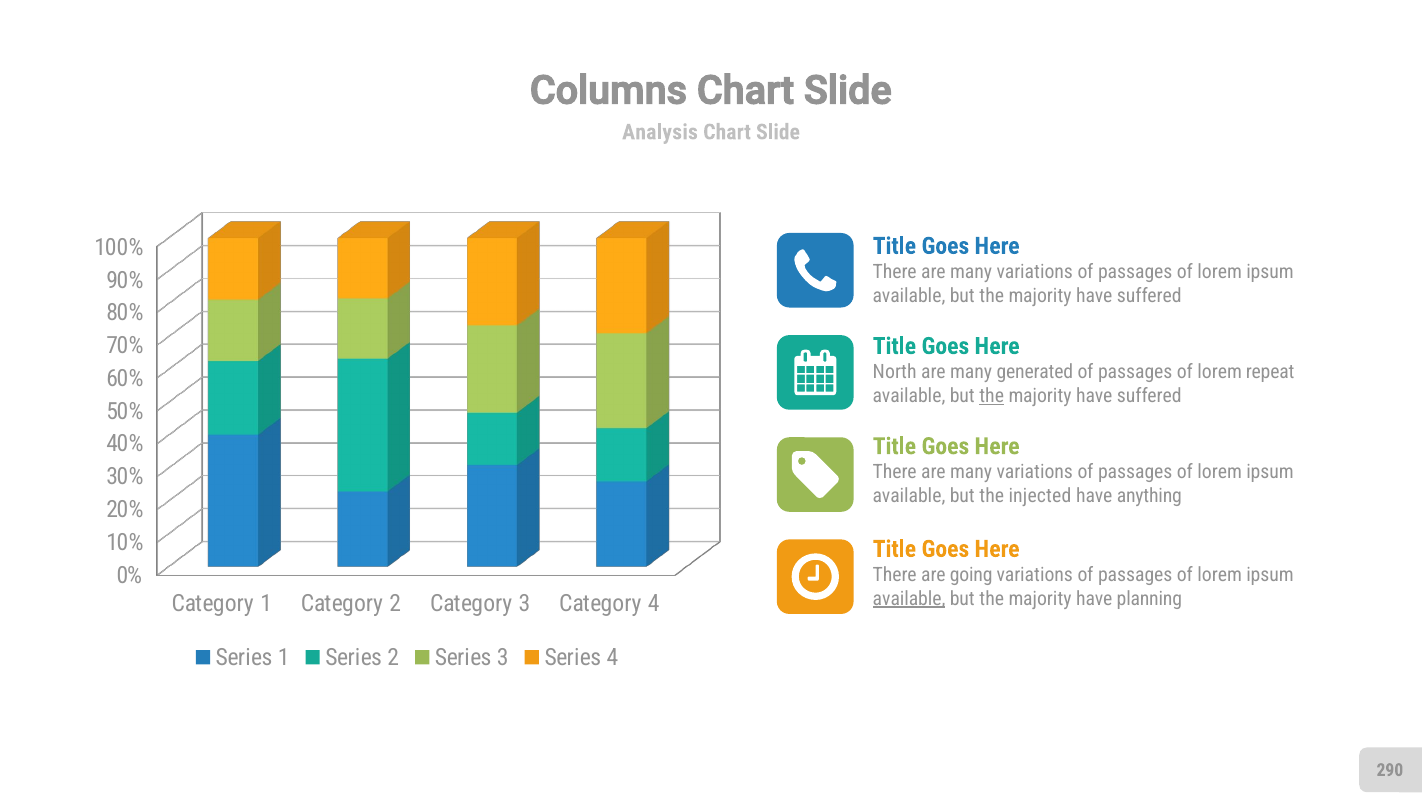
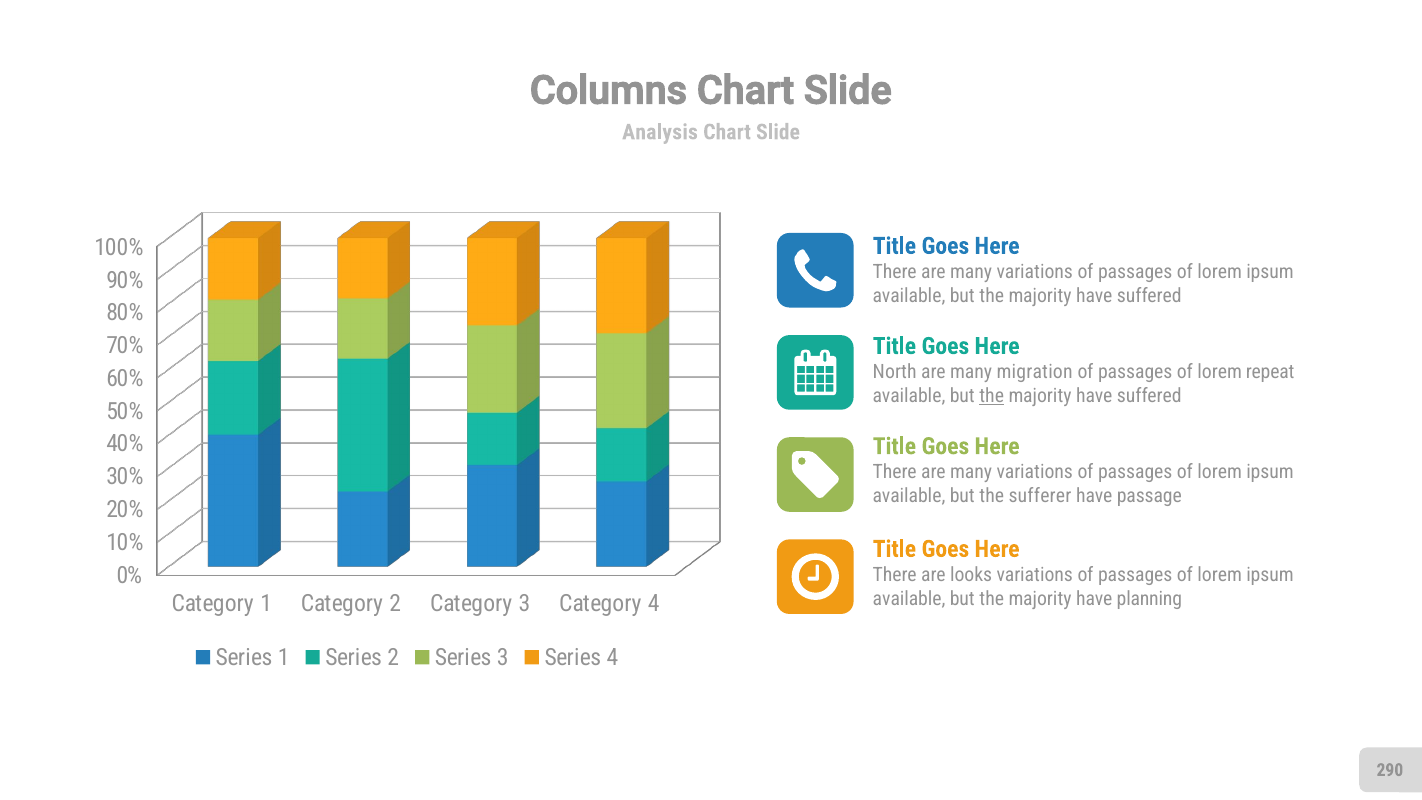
generated: generated -> migration
injected: injected -> sufferer
anything: anything -> passage
going: going -> looks
available at (909, 599) underline: present -> none
